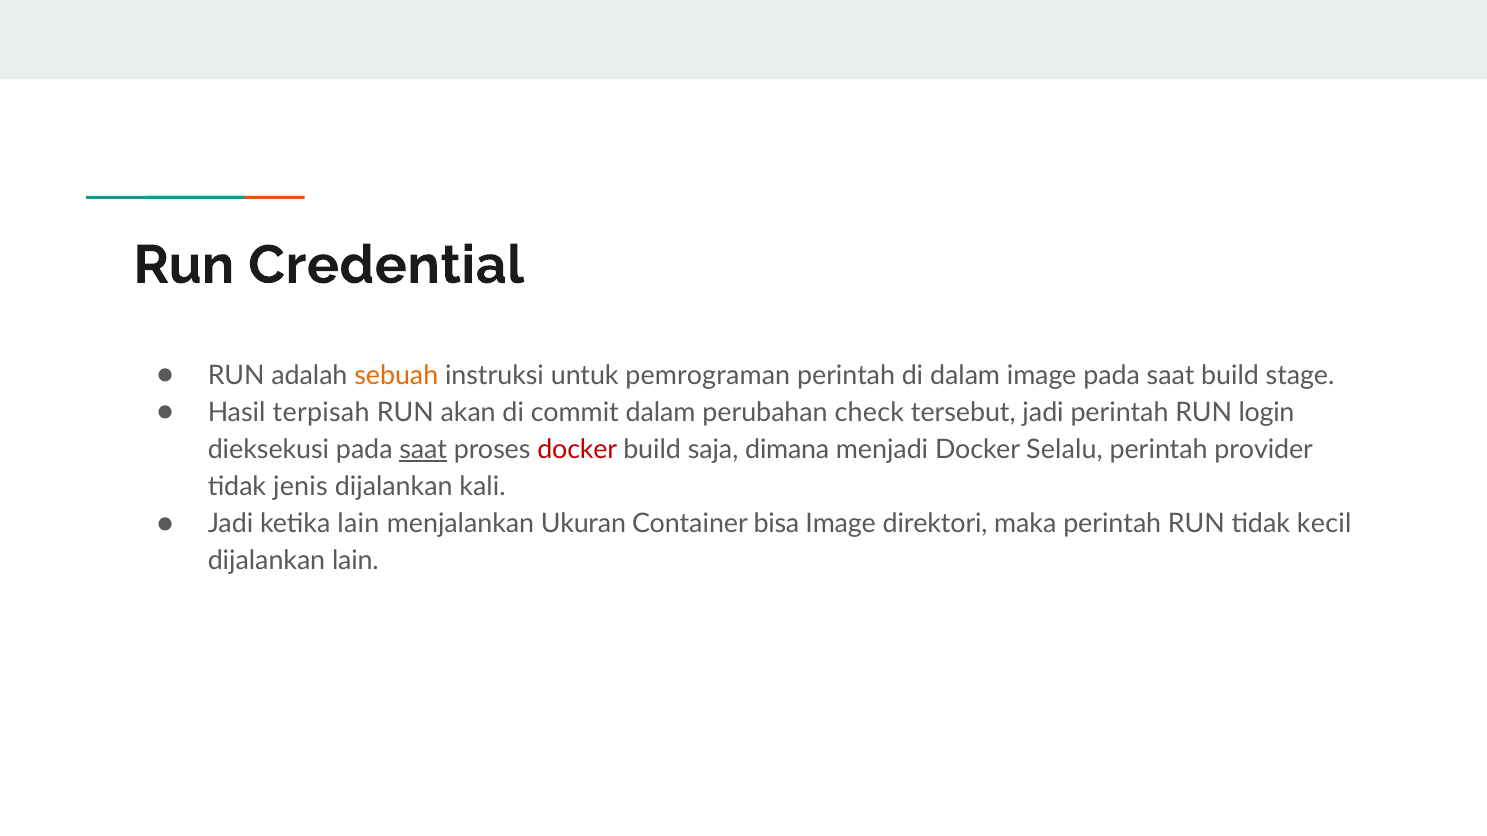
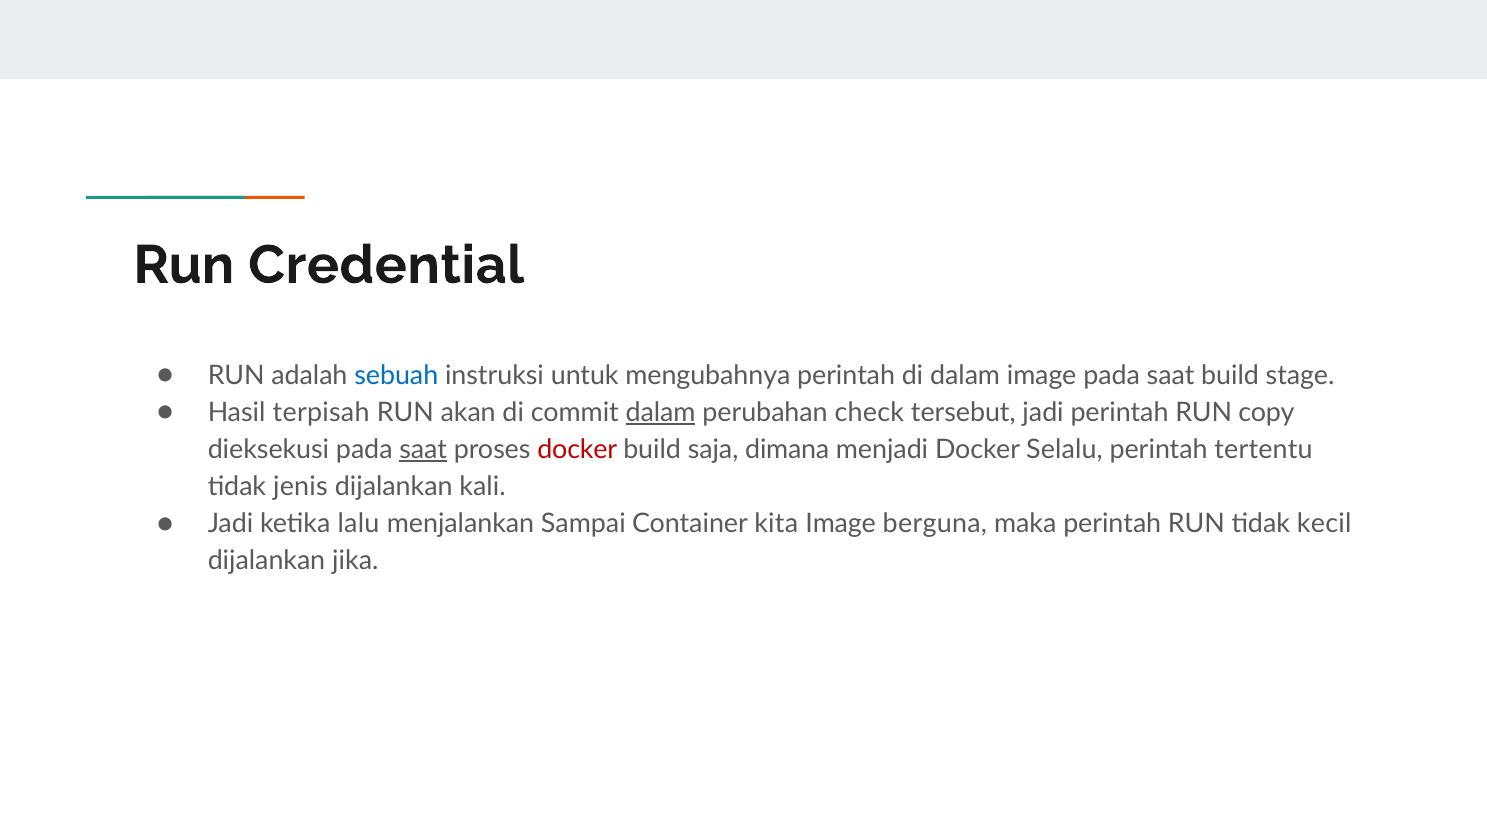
sebuah colour: orange -> blue
pemrograman: pemrograman -> mengubahnya
dalam at (661, 413) underline: none -> present
login: login -> copy
provider: provider -> tertentu
ketika lain: lain -> lalu
Ukuran: Ukuran -> Sampai
bisa: bisa -> kita
direktori: direktori -> berguna
dijalankan lain: lain -> jika
